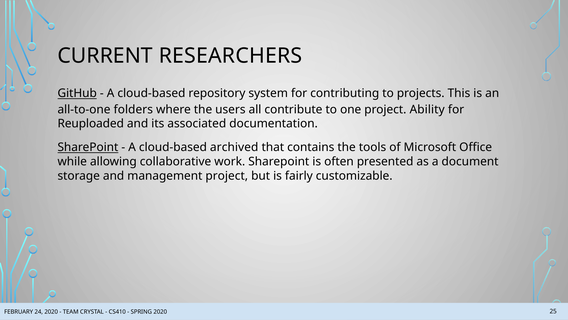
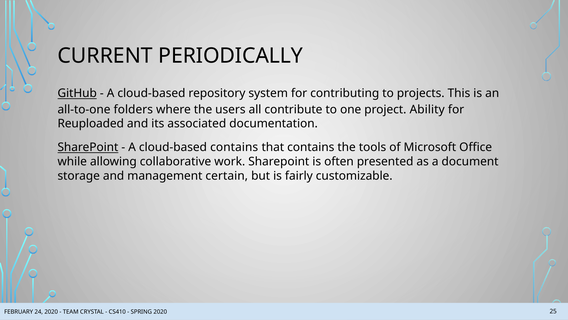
RESEARCHERS: RESEARCHERS -> PERIODICALLY
cloud-based archived: archived -> contains
management project: project -> certain
